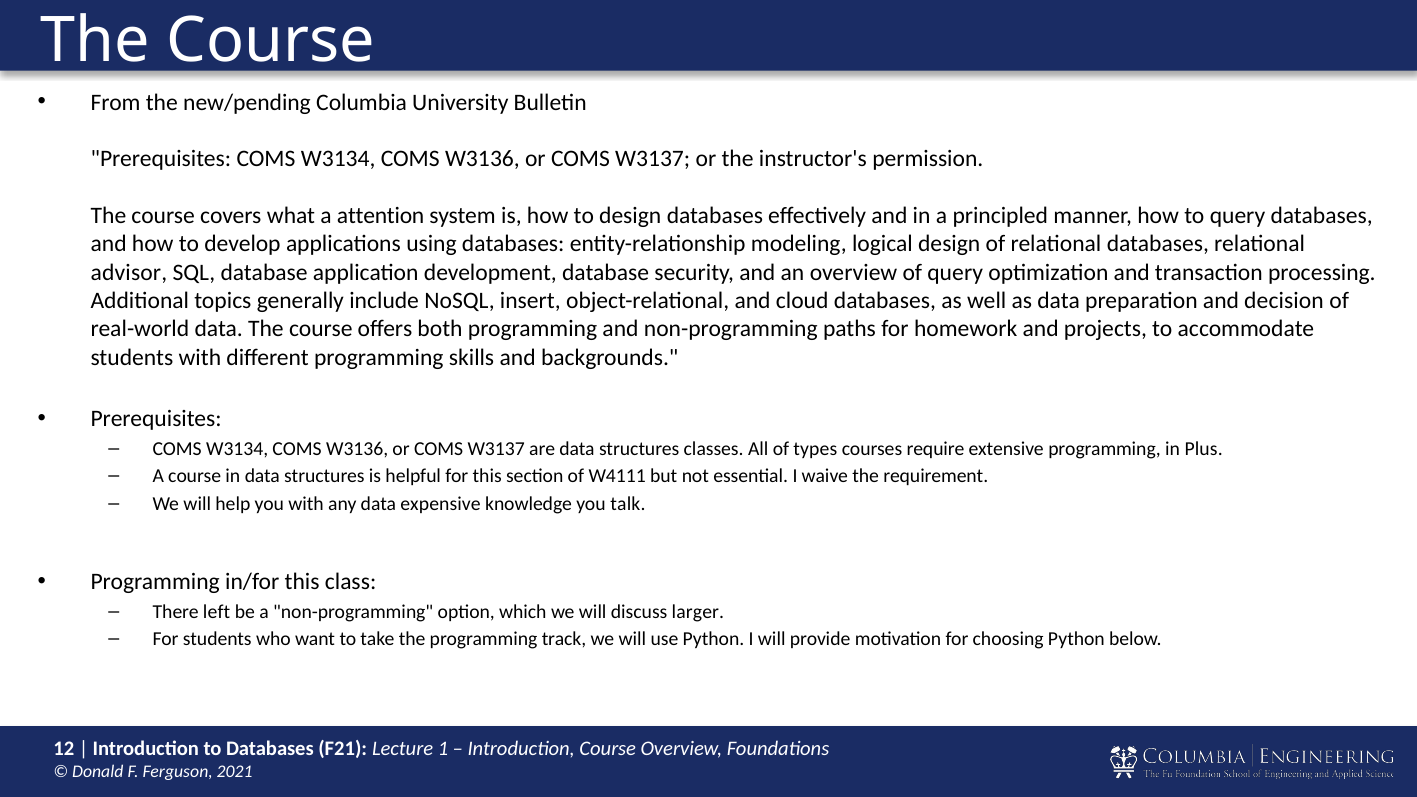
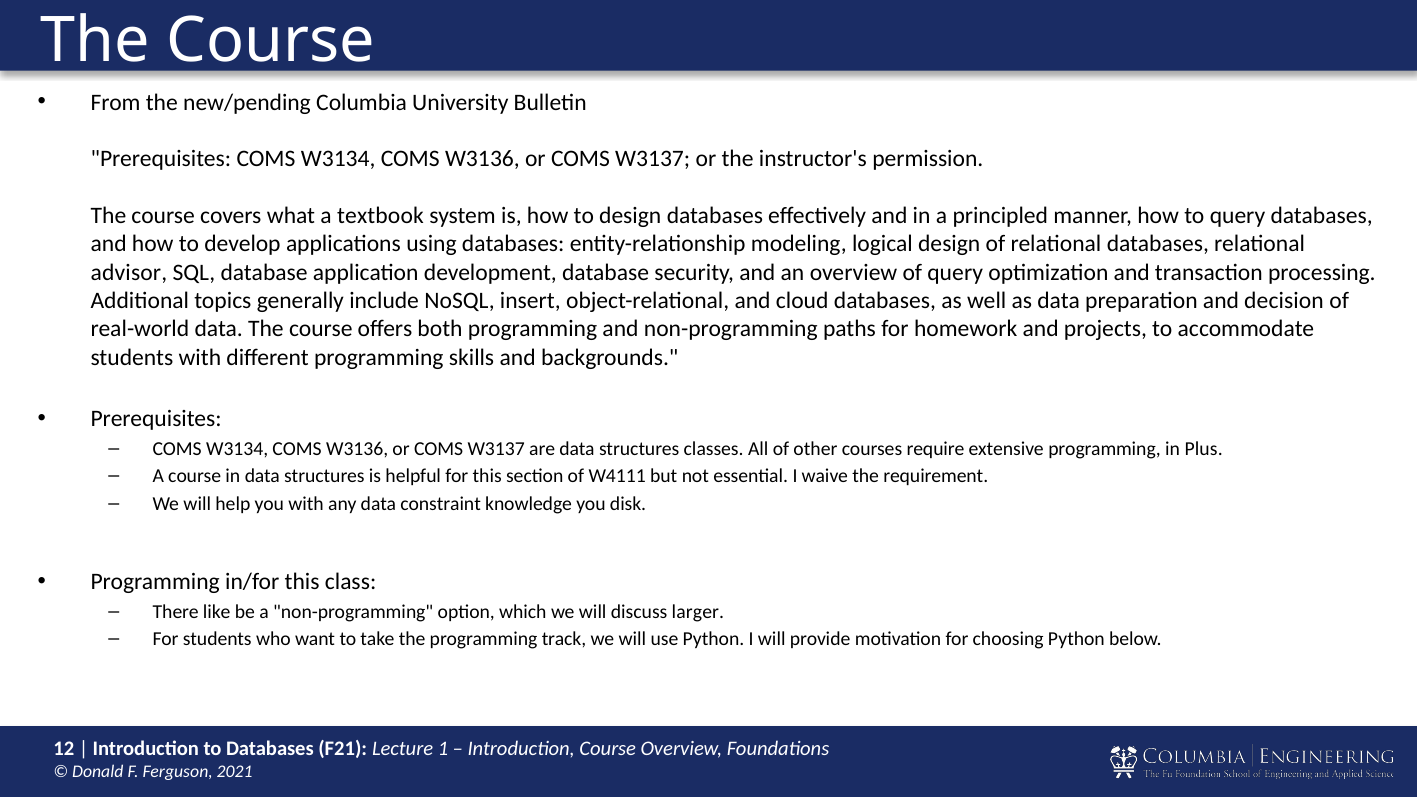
attention: attention -> textbook
types: types -> other
expensive: expensive -> constraint
talk: talk -> disk
left: left -> like
